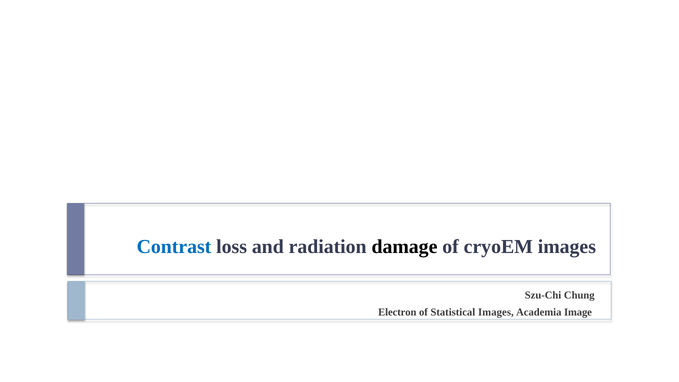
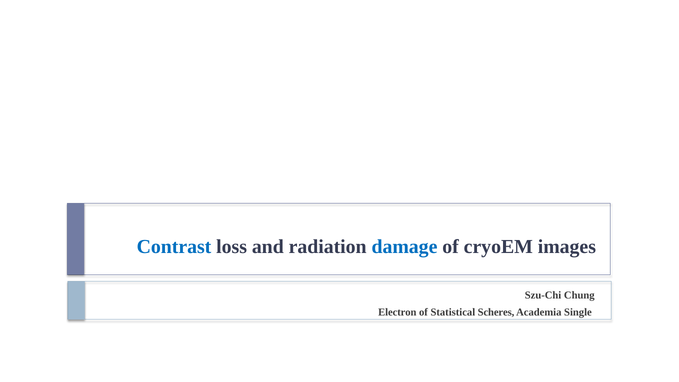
damage colour: black -> blue
Statistical Images: Images -> Scheres
Image: Image -> Single
